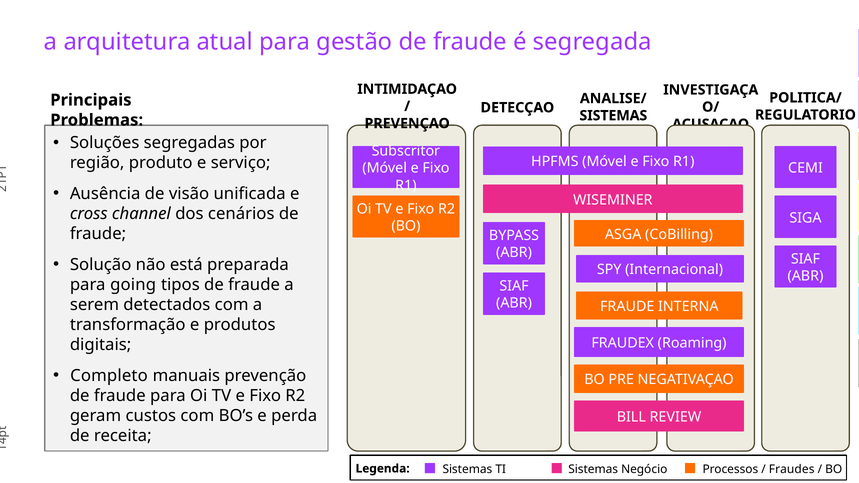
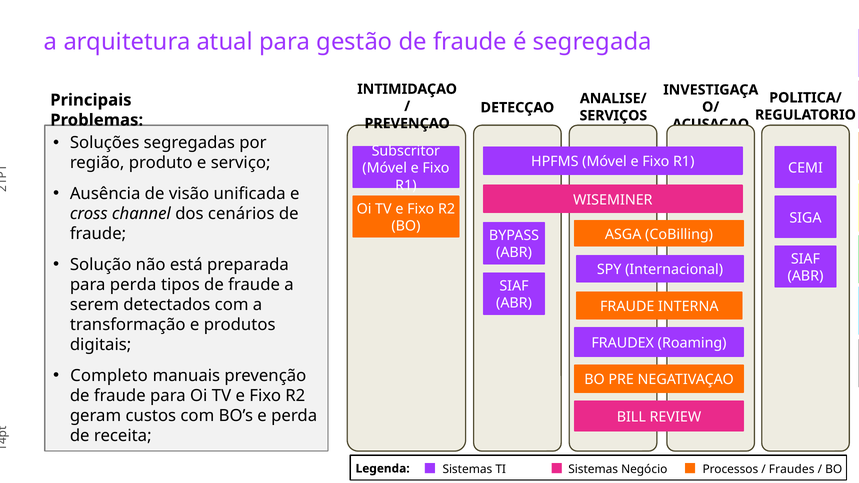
SISTEMAS at (613, 116): SISTEMAS -> SERVIÇOS
para going: going -> perda
